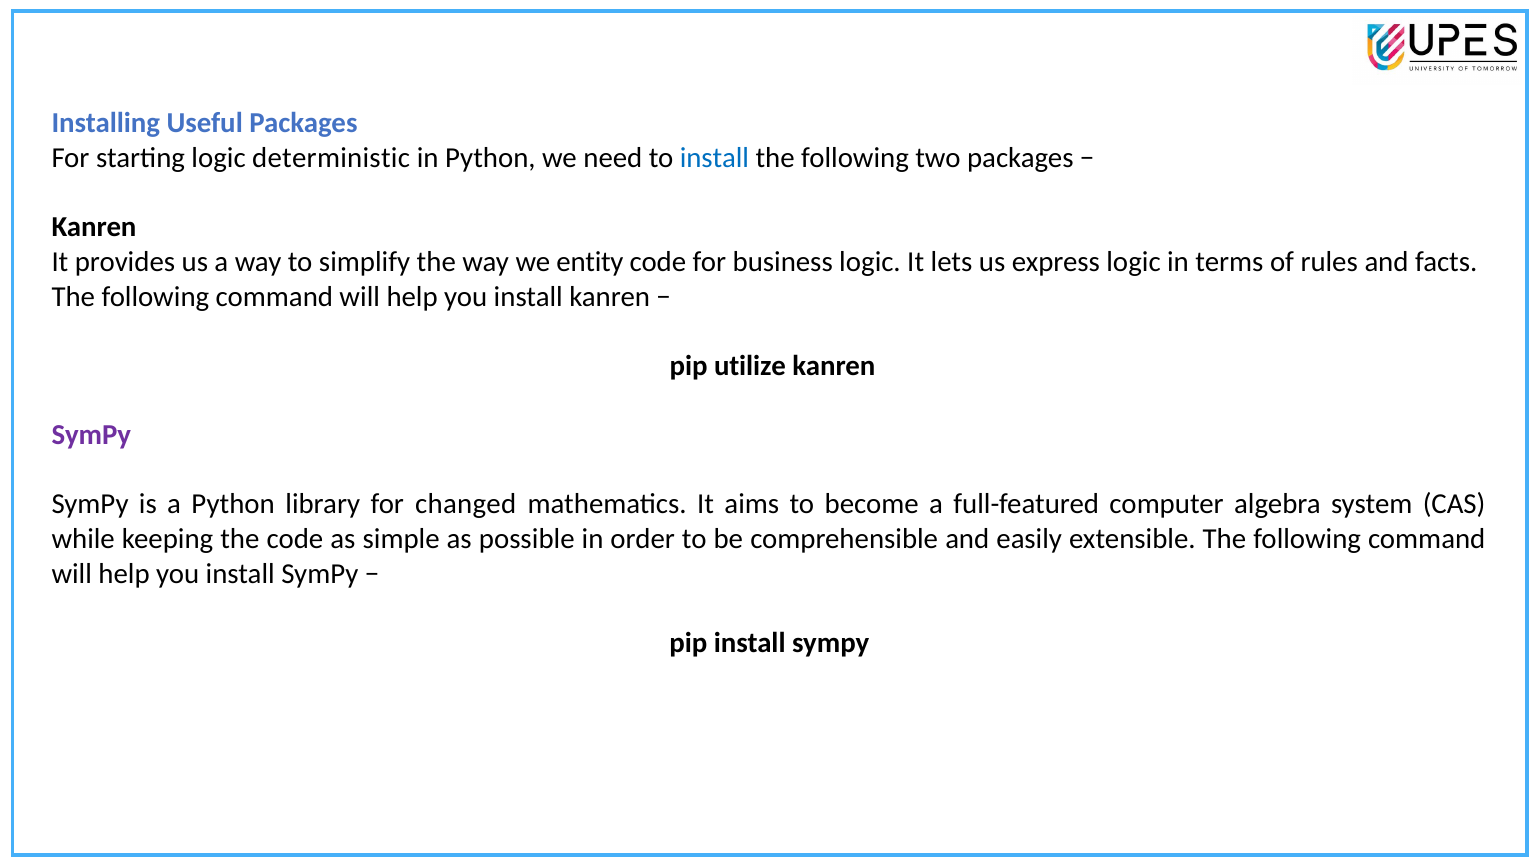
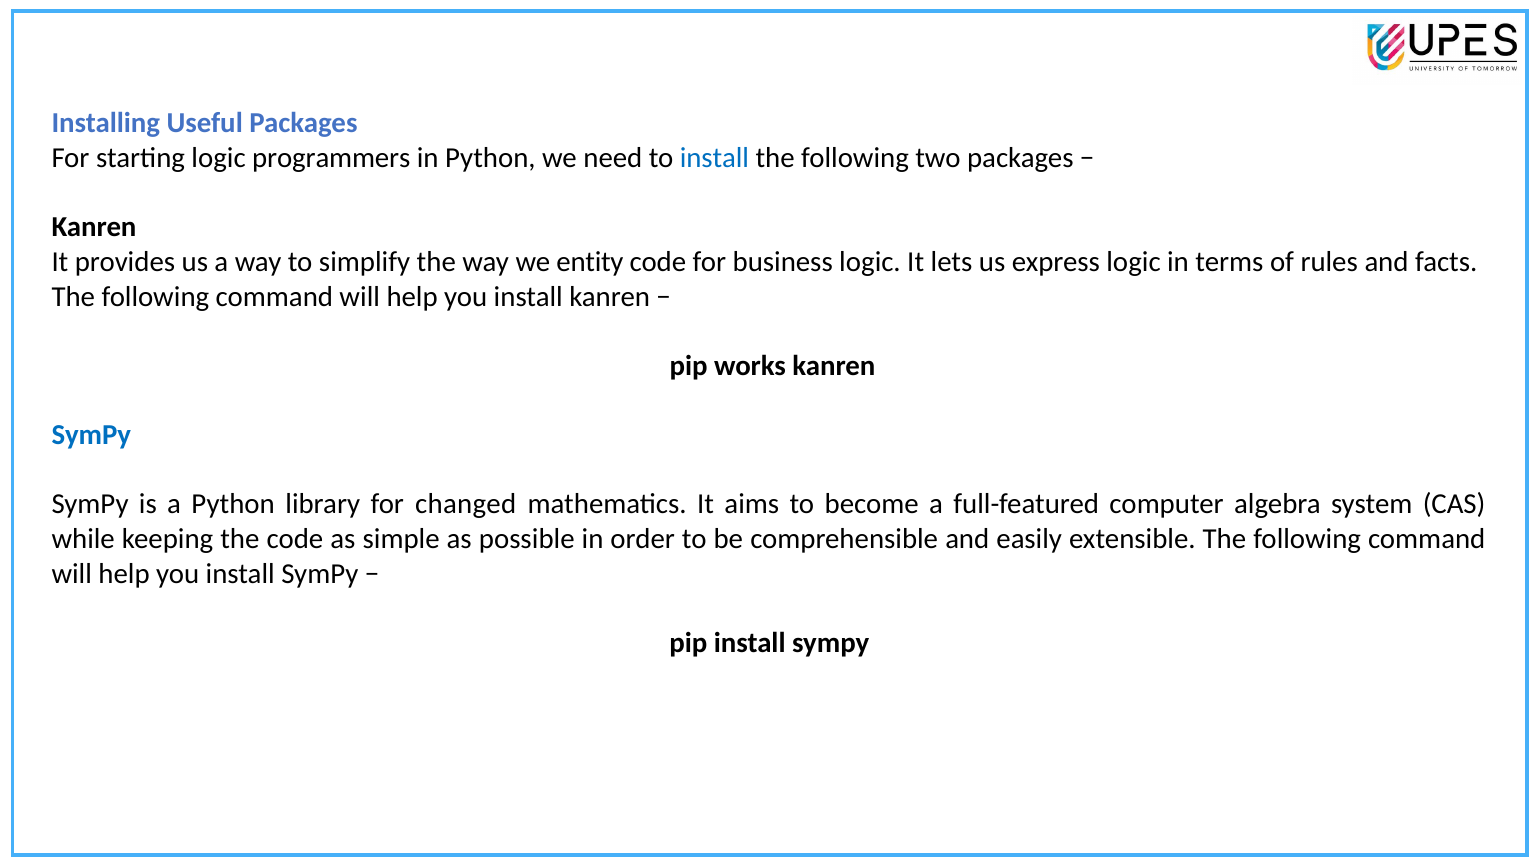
deterministic: deterministic -> programmers
utilize: utilize -> works
SymPy at (91, 435) colour: purple -> blue
